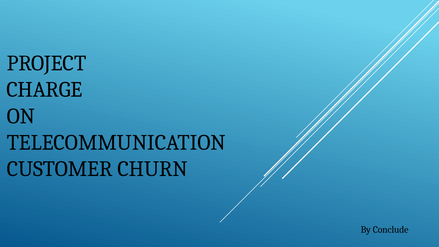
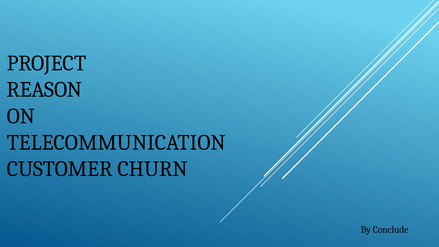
CHARGE: CHARGE -> REASON
